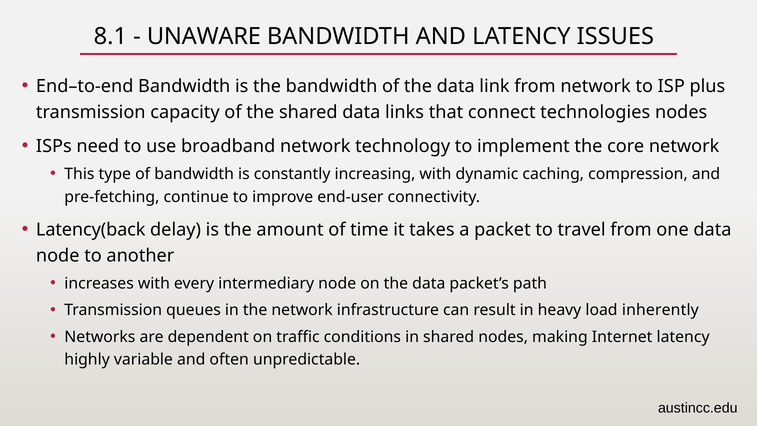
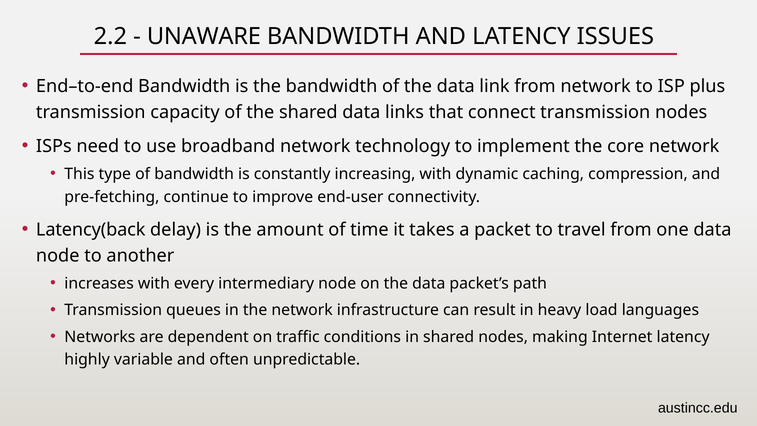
8.1: 8.1 -> 2.2
connect technologies: technologies -> transmission
inherently: inherently -> languages
